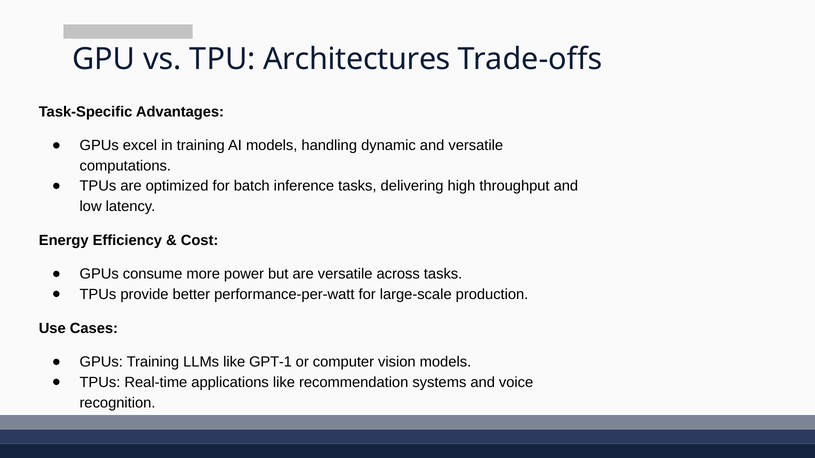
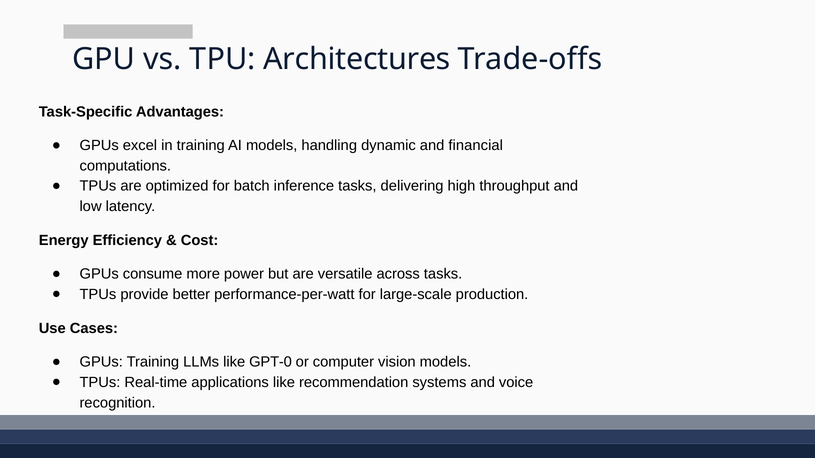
and versatile: versatile -> financial
GPT-1: GPT-1 -> GPT-0
